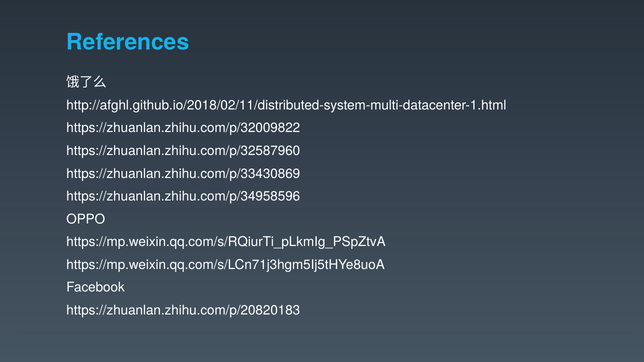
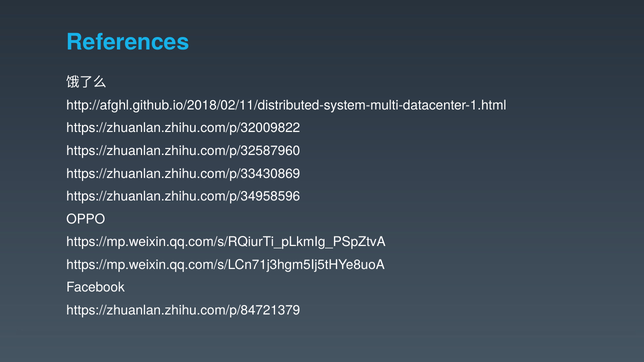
https://zhuanlan.zhihu.com/p/20820183: https://zhuanlan.zhihu.com/p/20820183 -> https://zhuanlan.zhihu.com/p/84721379
